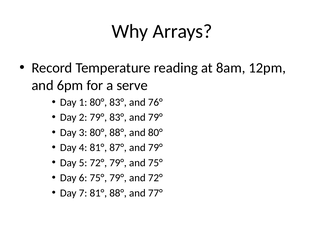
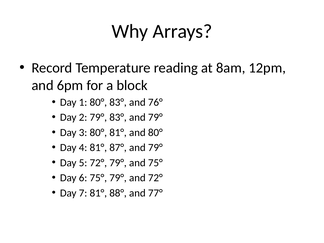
serve: serve -> block
80° 88°: 88° -> 81°
